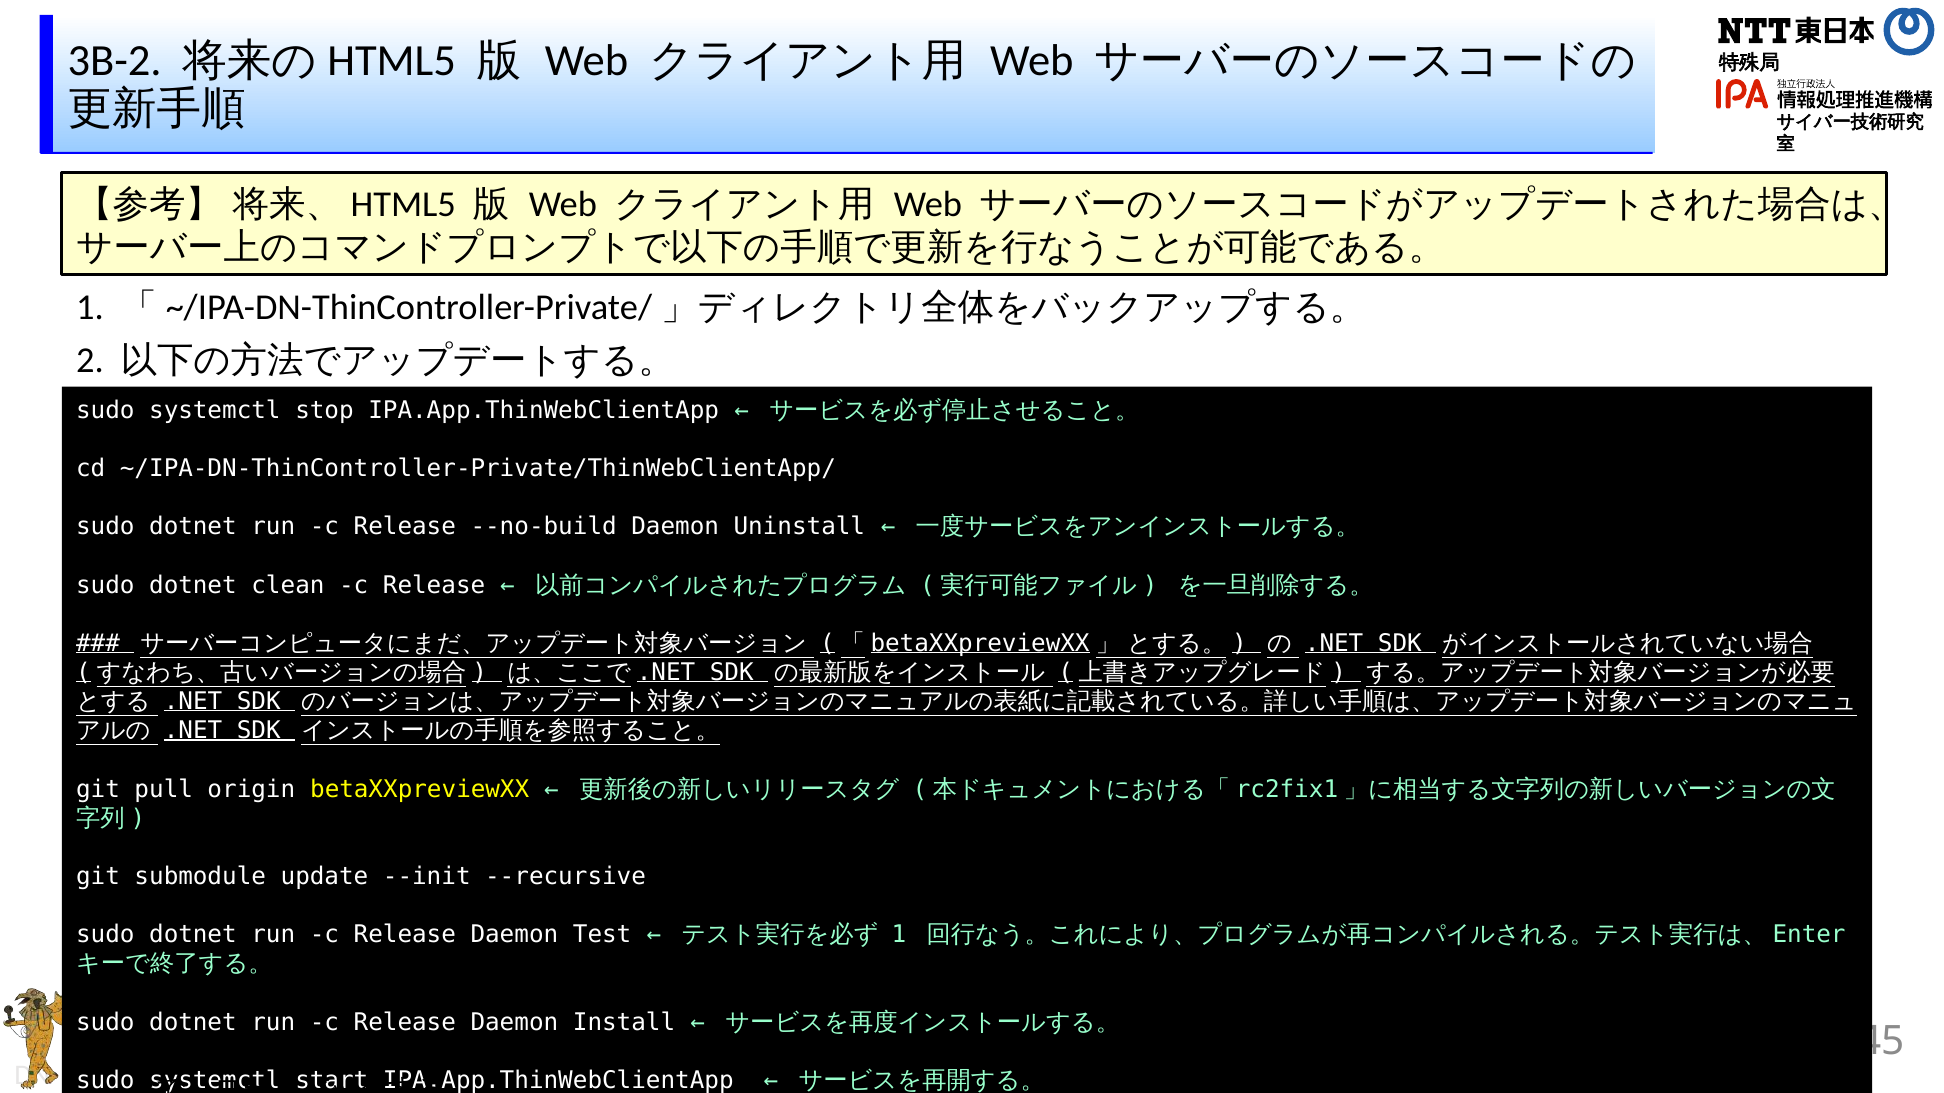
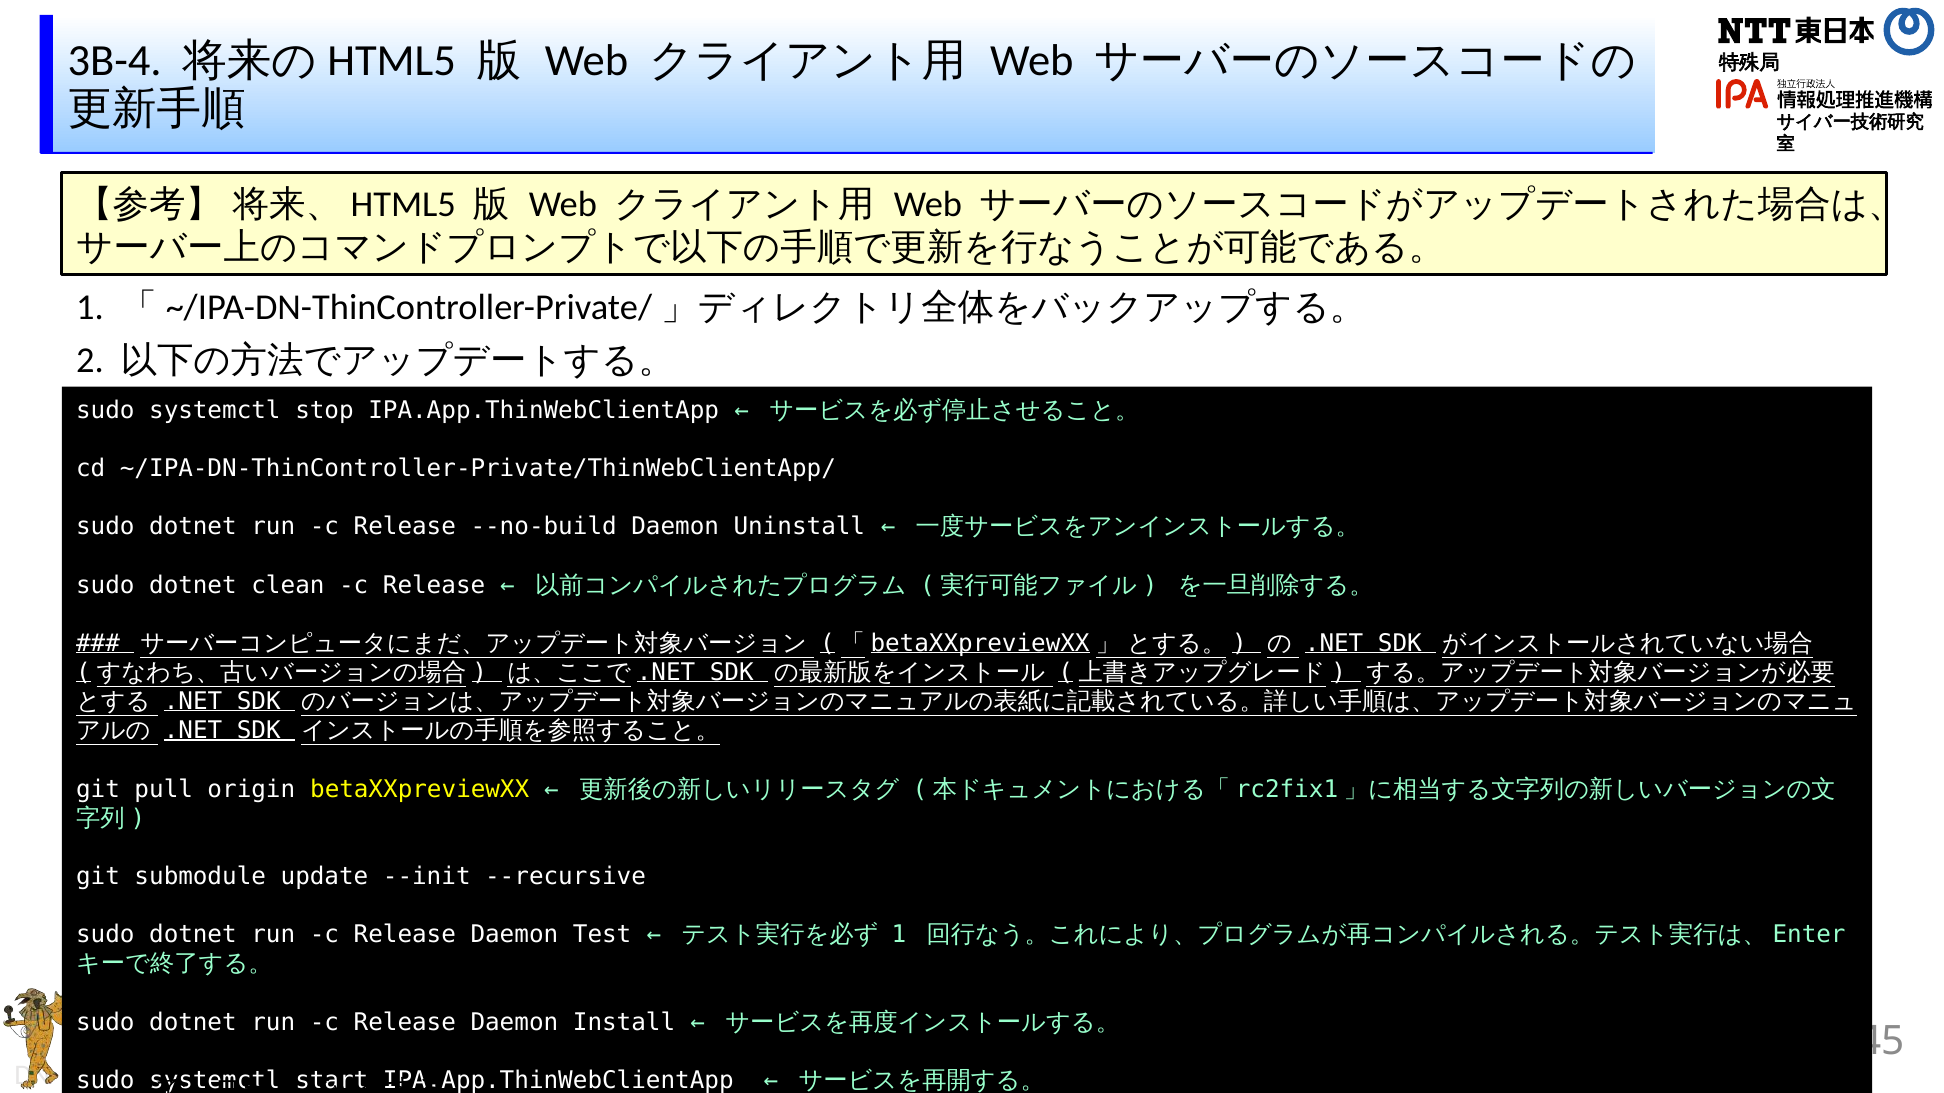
3B-2: 3B-2 -> 3B-4
